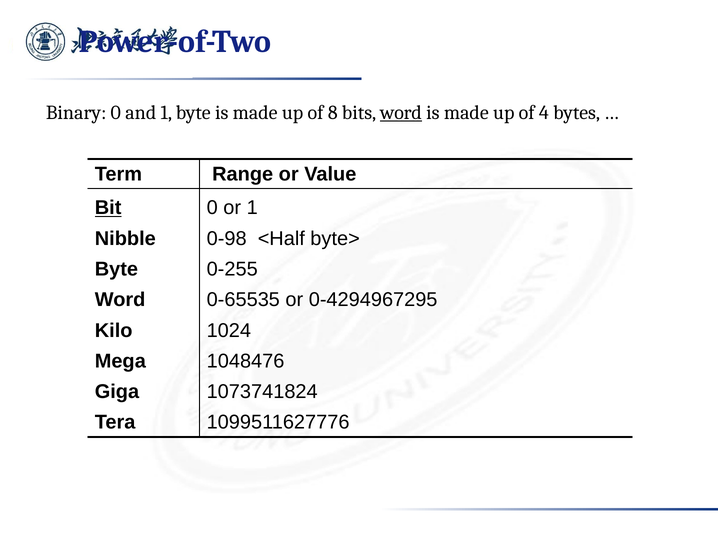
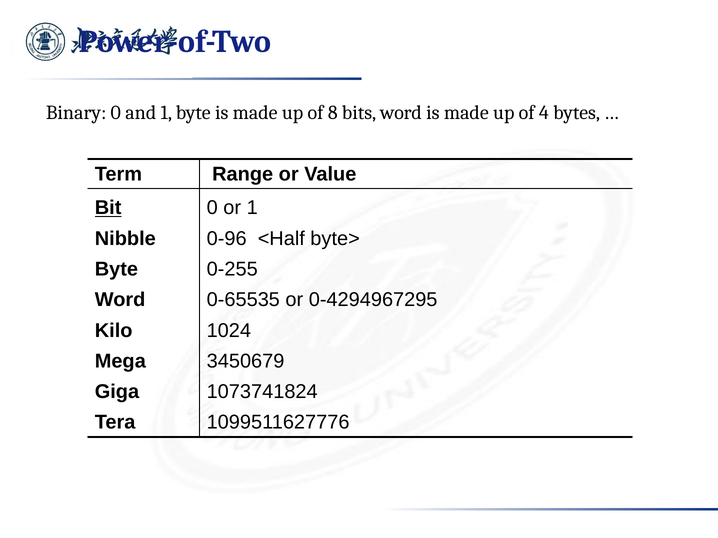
word at (401, 113) underline: present -> none
0-98: 0-98 -> 0-96
1048476: 1048476 -> 3450679
